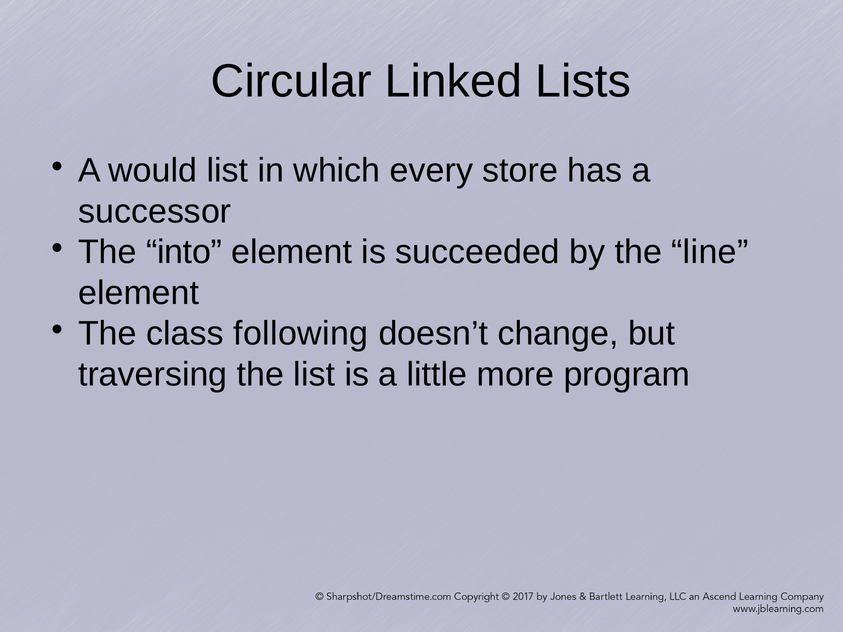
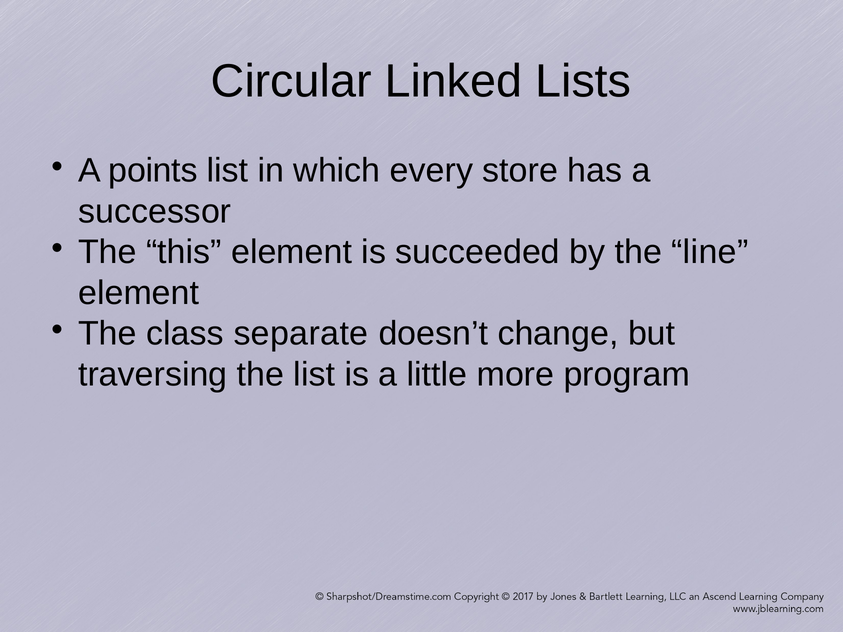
would: would -> points
into: into -> this
following: following -> separate
